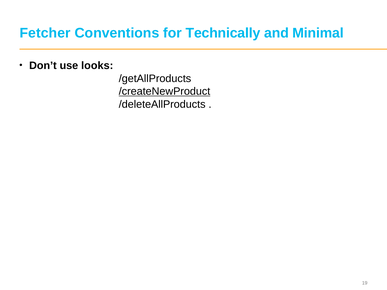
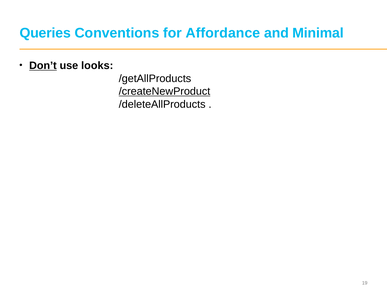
Fetcher: Fetcher -> Queries
Technically: Technically -> Affordance
Don’t underline: none -> present
